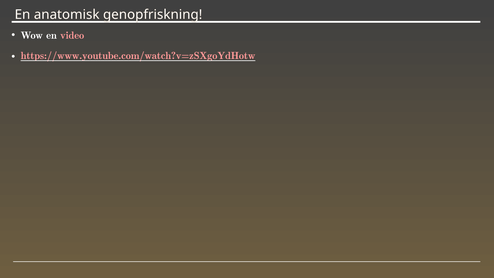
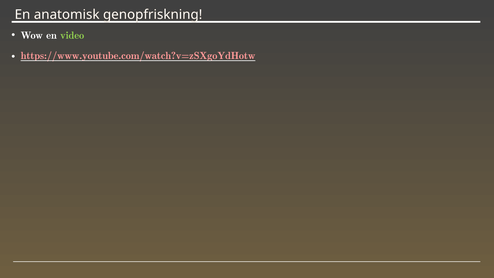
video colour: pink -> light green
